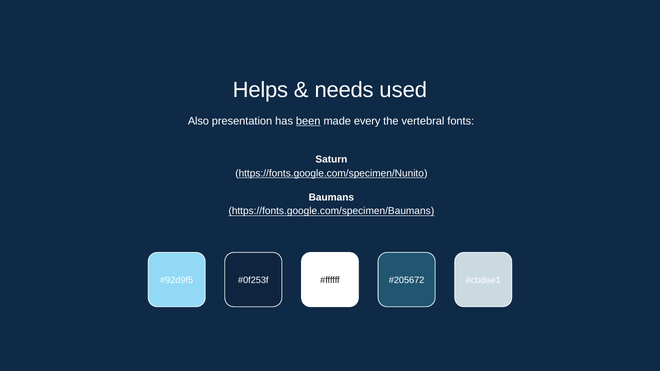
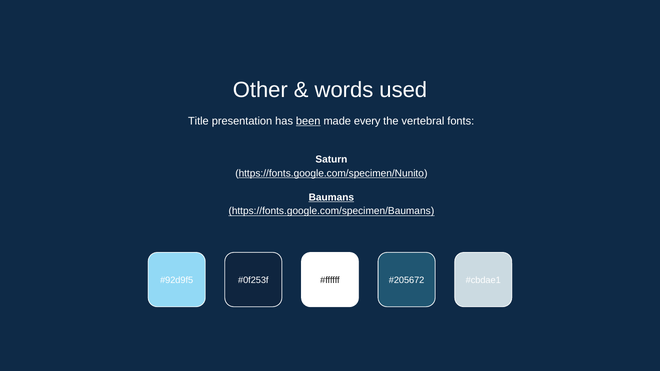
Helps: Helps -> Other
needs: needs -> words
Also: Also -> Title
Baumans underline: none -> present
